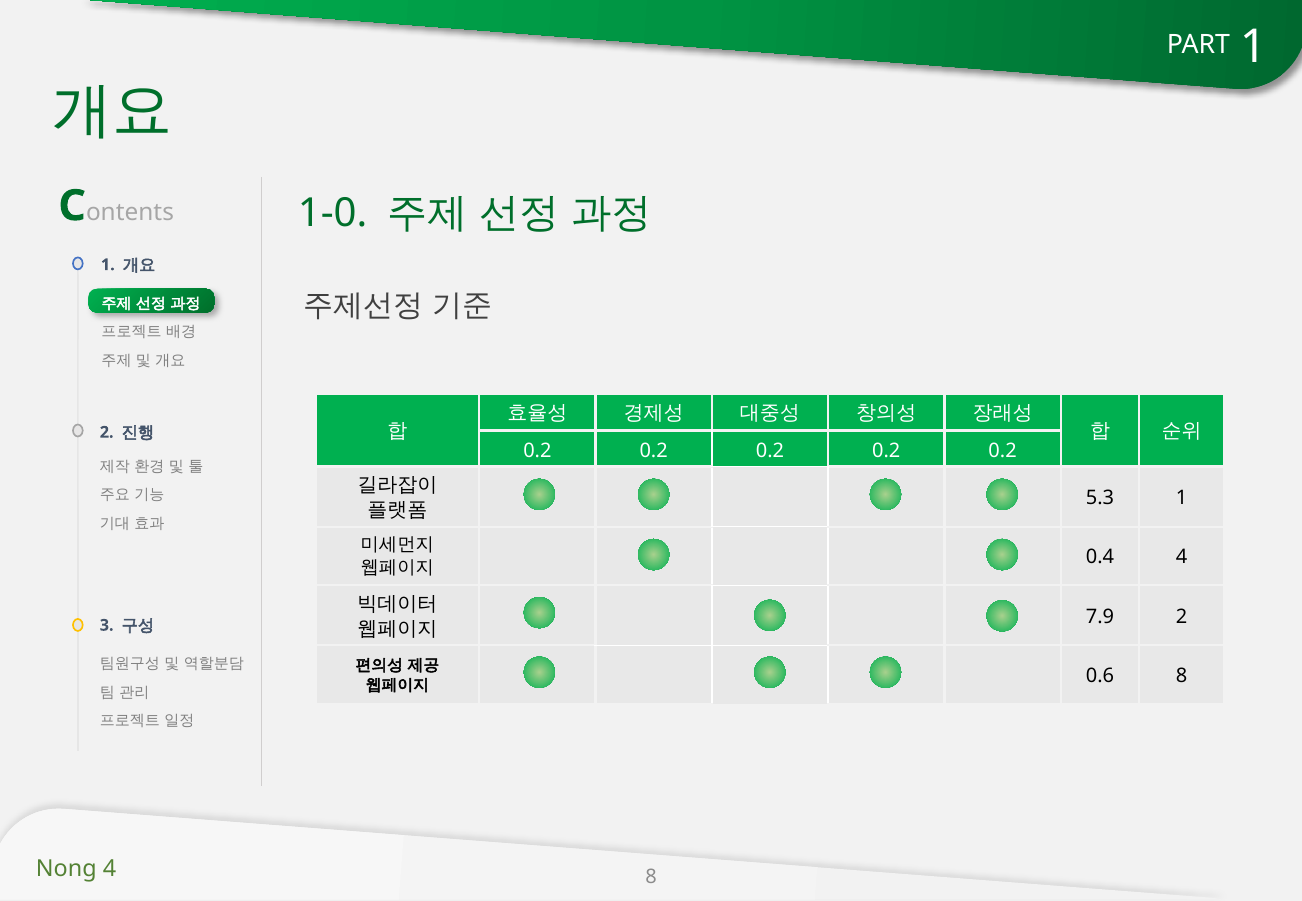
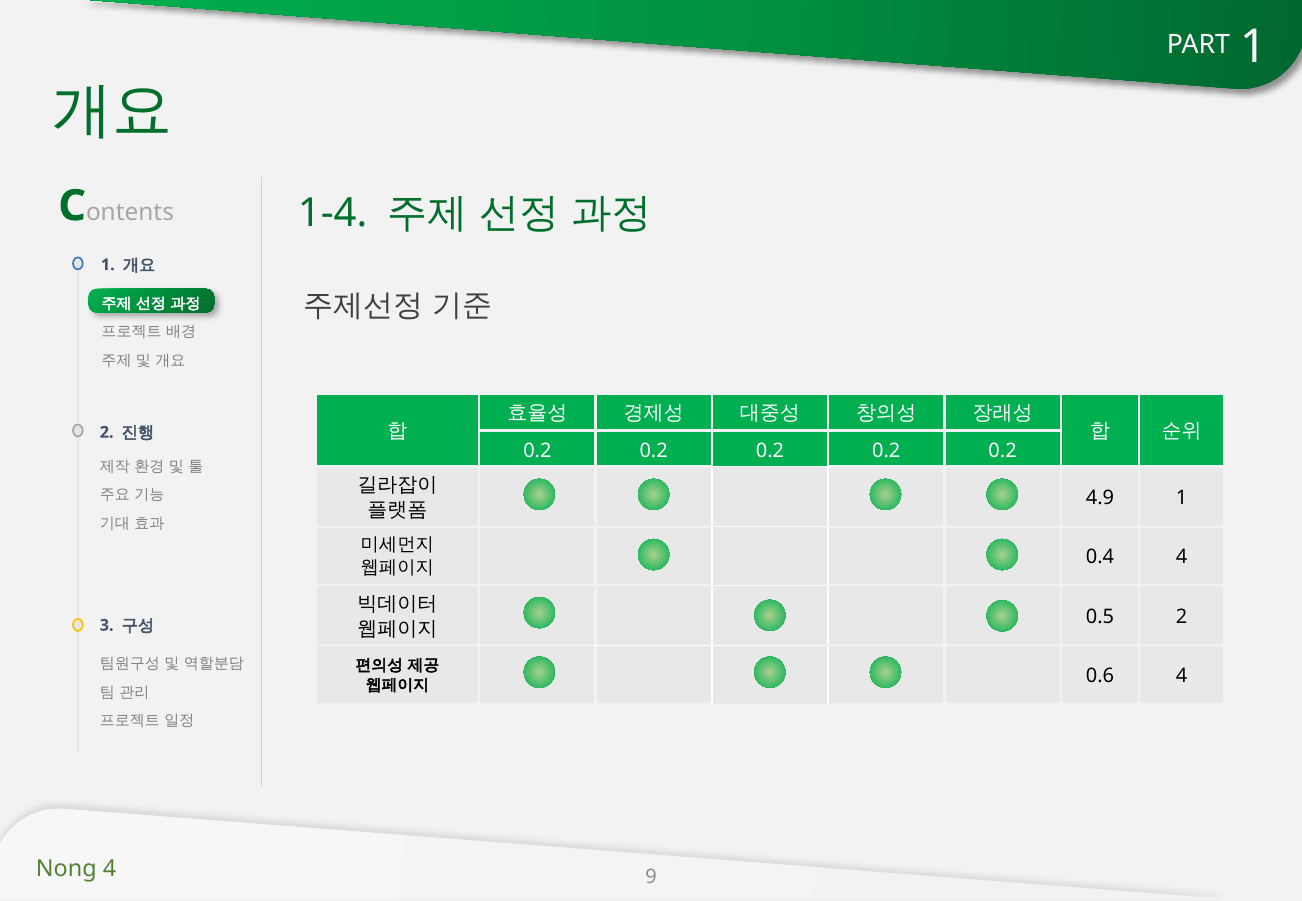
1-0: 1-0 -> 1-4
5.3: 5.3 -> 4.9
7.9: 7.9 -> 0.5
0.6 8: 8 -> 4
4 8: 8 -> 9
